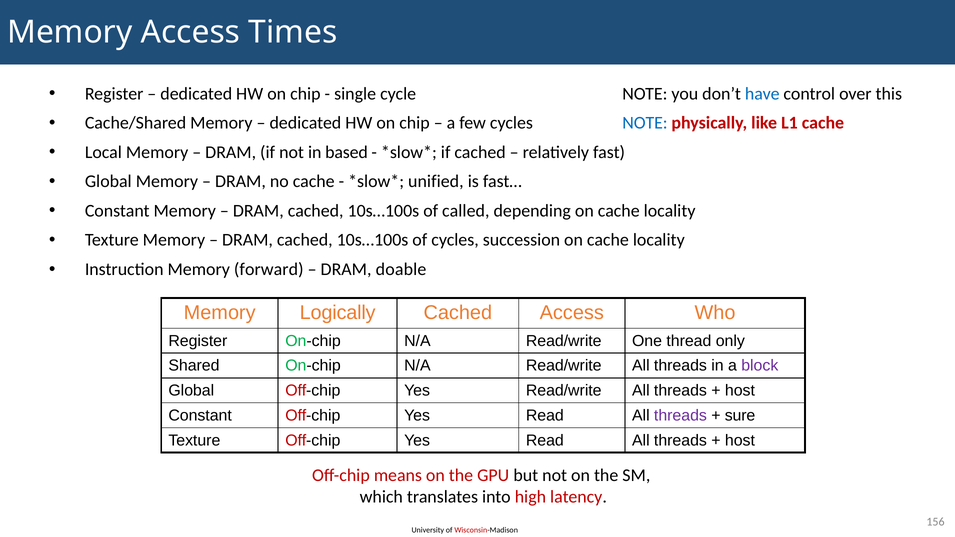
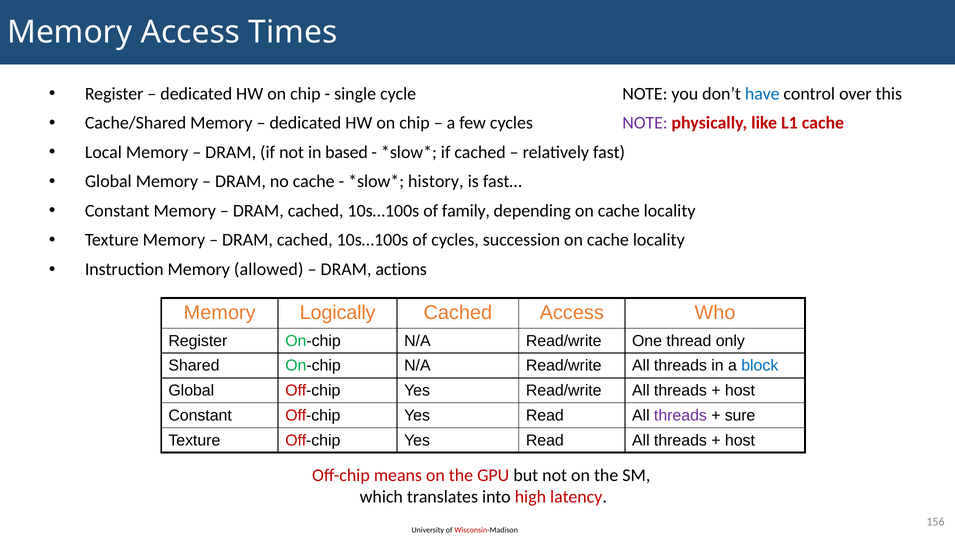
NOTE at (645, 123) colour: blue -> purple
unified: unified -> history
called: called -> family
forward: forward -> allowed
doable: doable -> actions
block colour: purple -> blue
